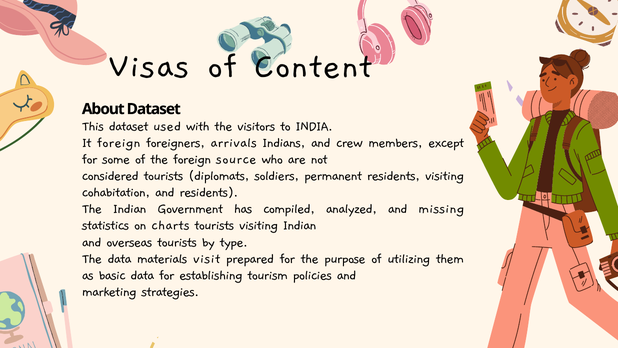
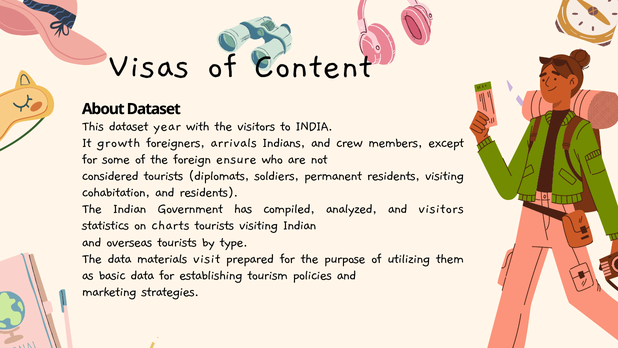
used: used -> year
It foreign: foreign -> growth
source: source -> ensure
and missing: missing -> visitors
